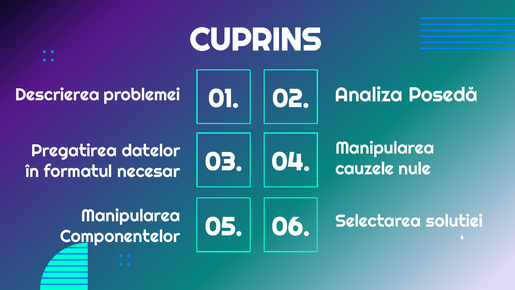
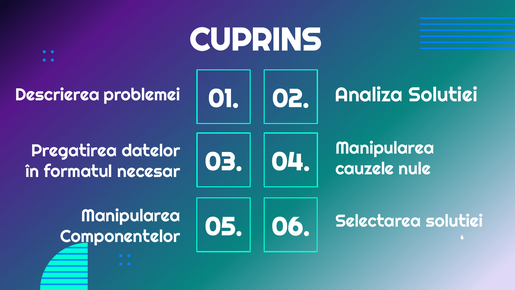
Analiza Posedă: Posedă -> Solutiei
